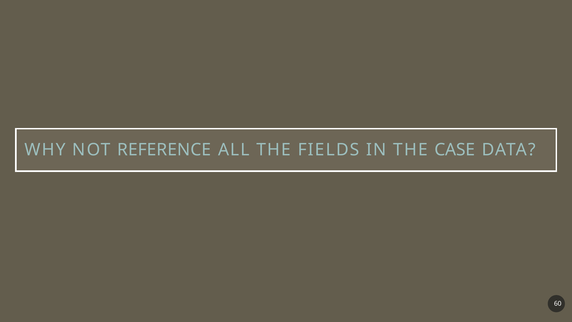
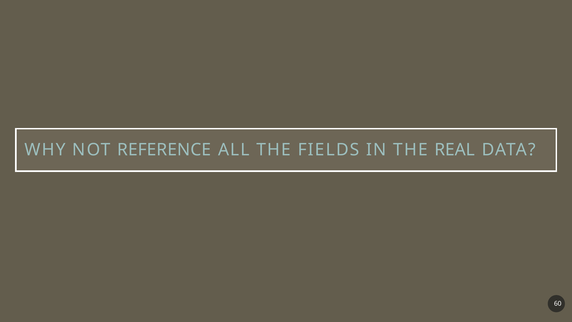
CASE: CASE -> REAL
